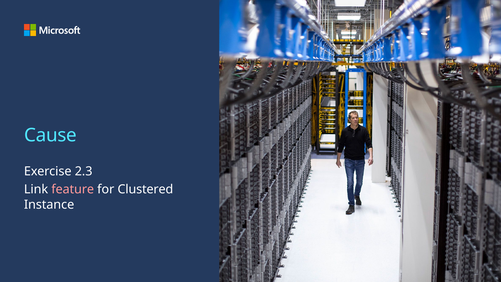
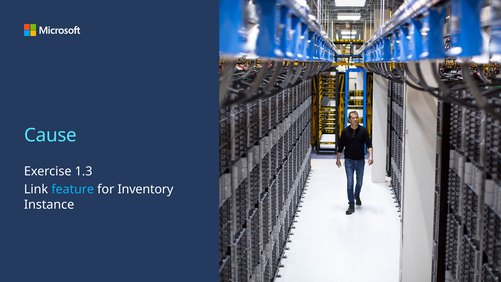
2.3: 2.3 -> 1.3
feature colour: pink -> light blue
Clustered: Clustered -> Inventory
